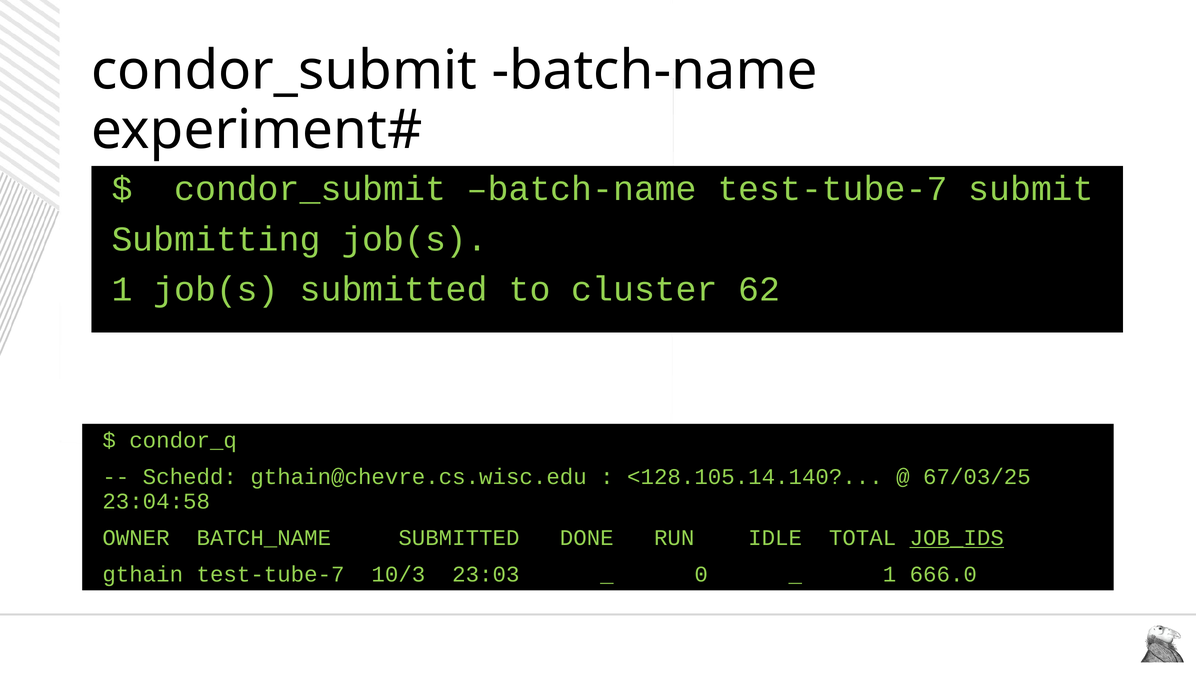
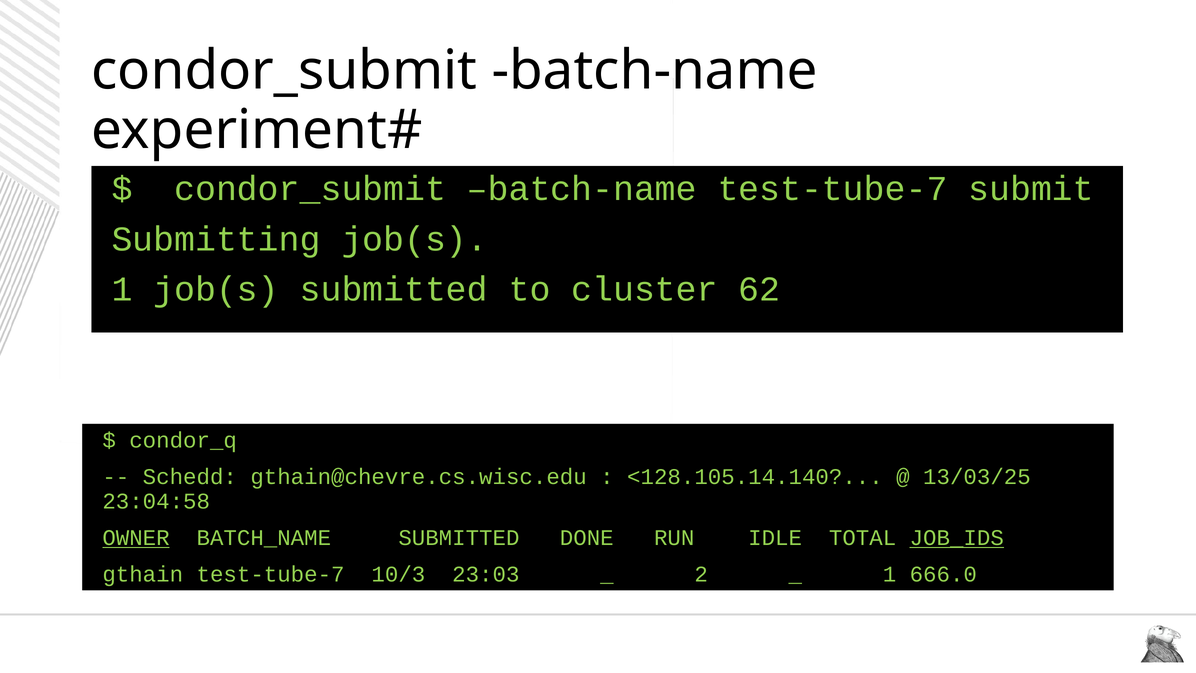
67/03/25: 67/03/25 -> 13/03/25
OWNER underline: none -> present
0: 0 -> 2
